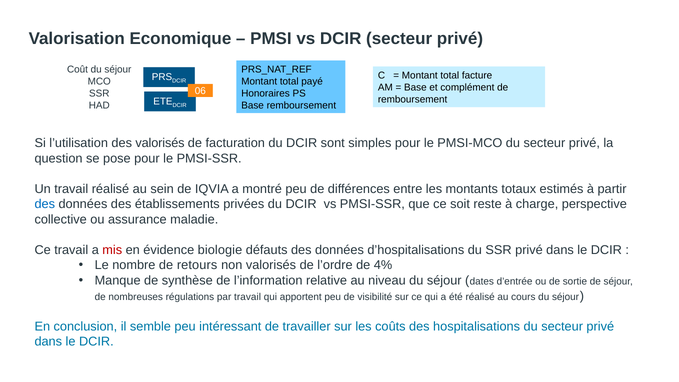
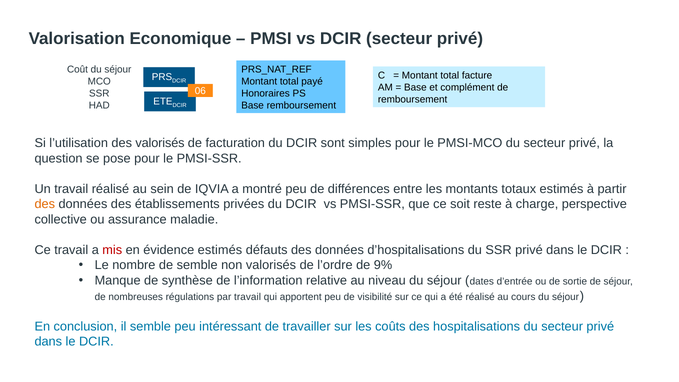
des at (45, 204) colour: blue -> orange
évidence biologie: biologie -> estimés
de retours: retours -> semble
4%: 4% -> 9%
